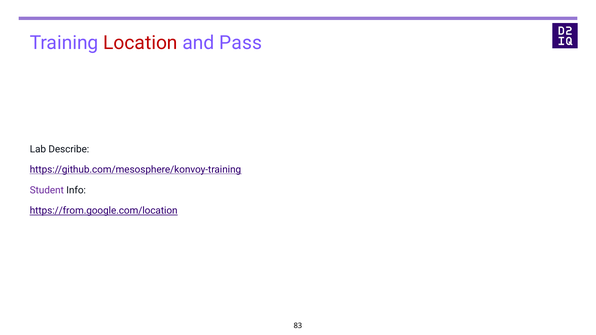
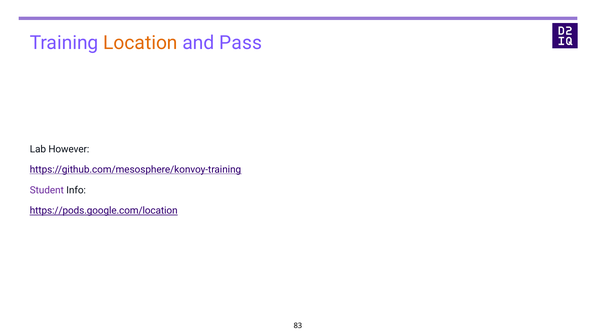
Location colour: red -> orange
Describe: Describe -> However
https://from.google.com/location: https://from.google.com/location -> https://pods.google.com/location
